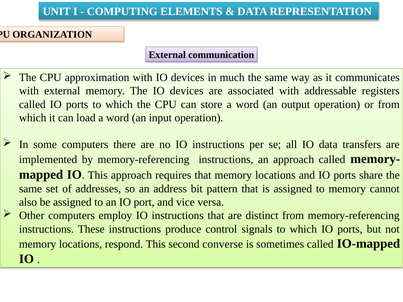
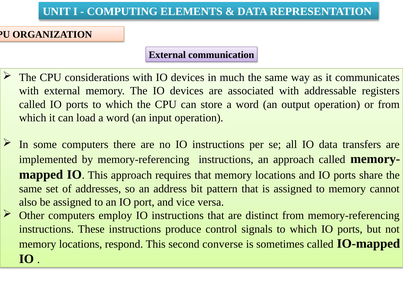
approximation: approximation -> considerations
